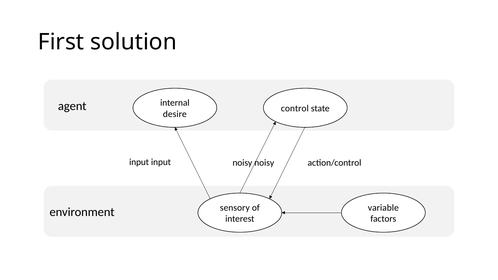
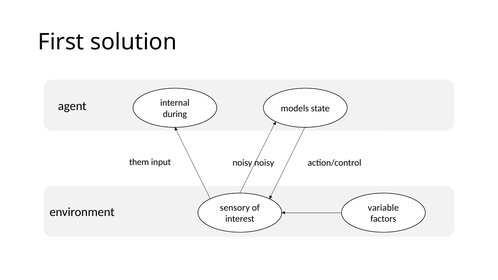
control: control -> models
desire: desire -> during
input at (139, 162): input -> them
